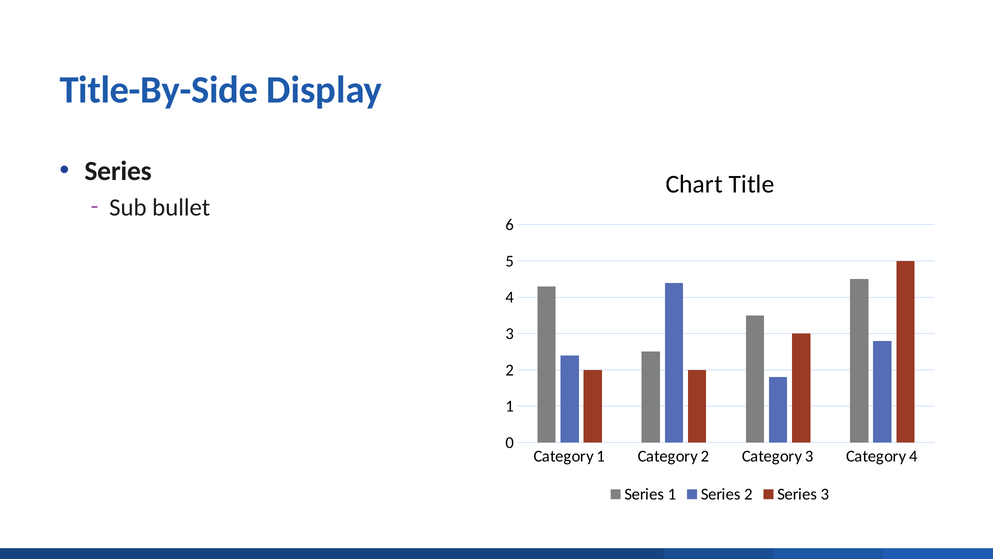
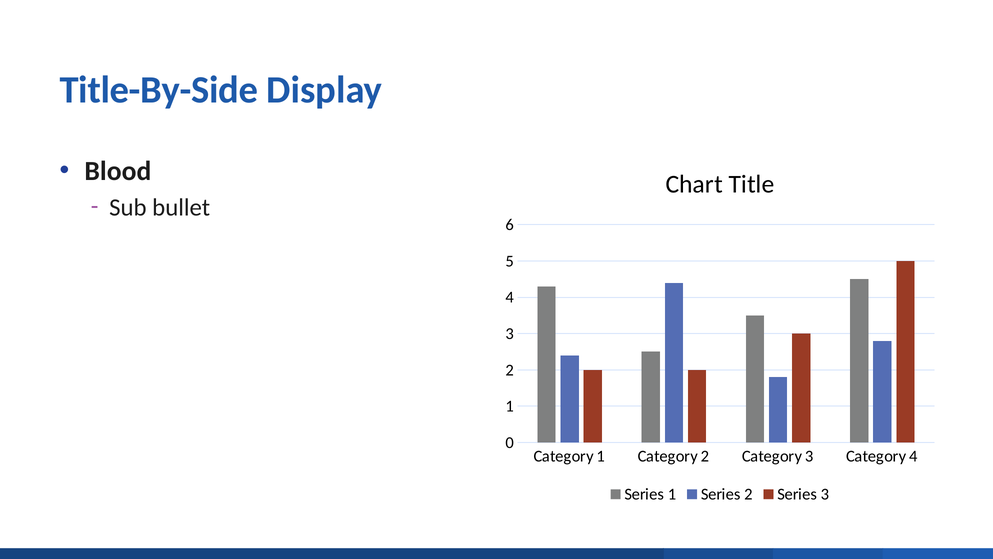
Series at (118, 171): Series -> Blood
